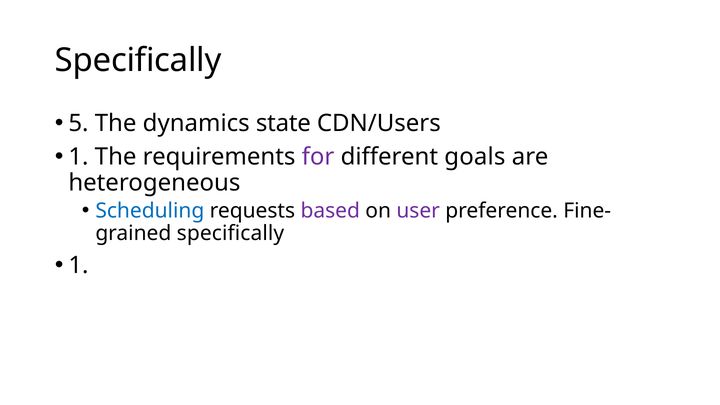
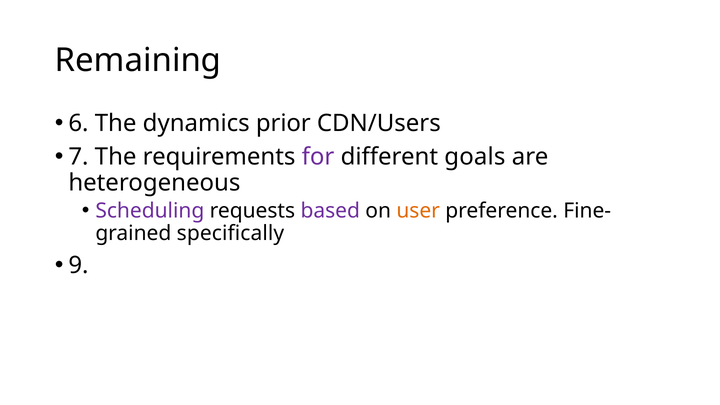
Specifically at (138, 60): Specifically -> Remaining
5: 5 -> 6
state: state -> prior
1 at (78, 157): 1 -> 7
Scheduling colour: blue -> purple
user colour: purple -> orange
1 at (78, 265): 1 -> 9
